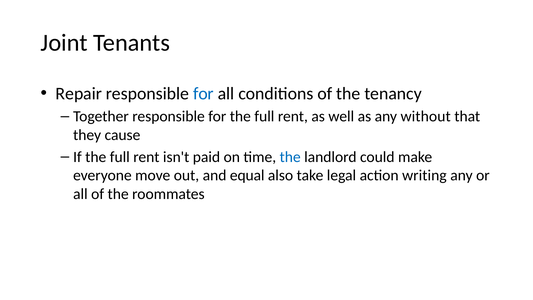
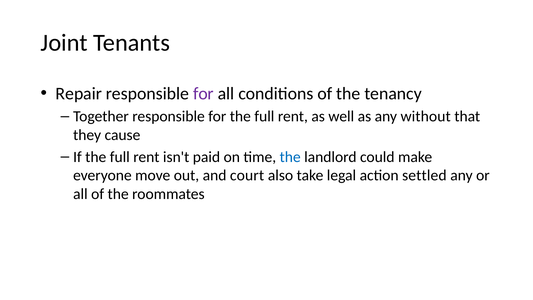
for at (203, 94) colour: blue -> purple
equal: equal -> court
writing: writing -> settled
